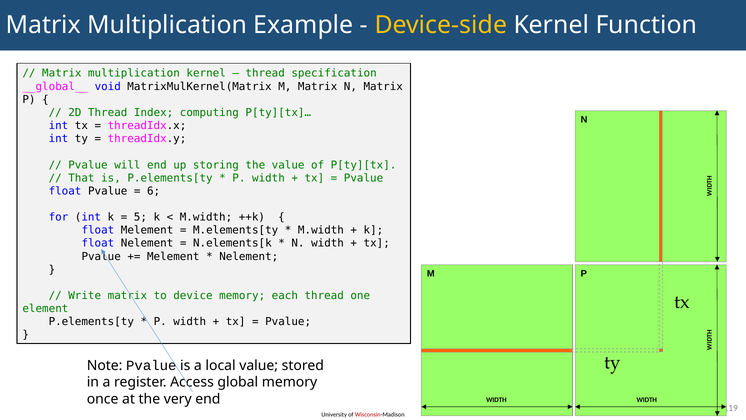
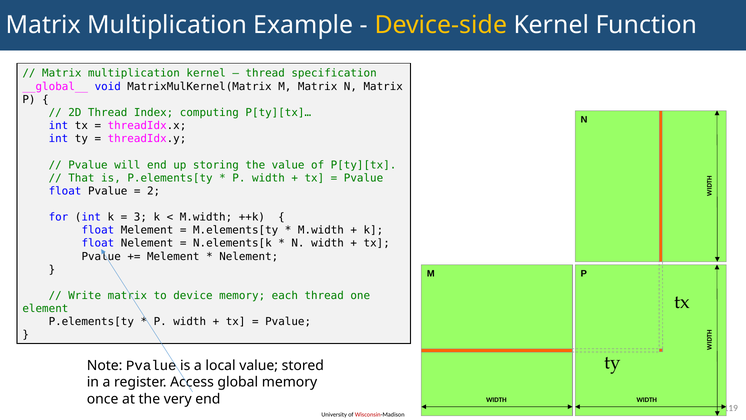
6: 6 -> 2
5: 5 -> 3
